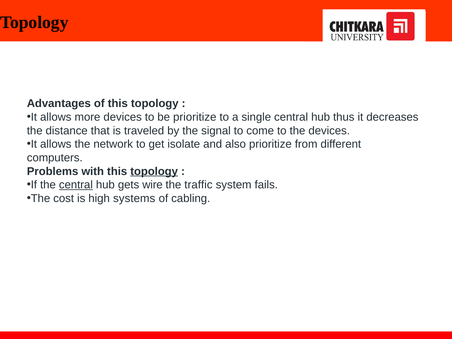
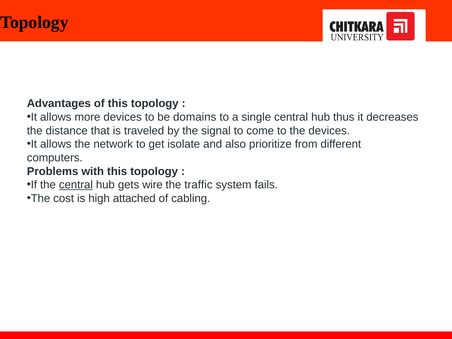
be prioritize: prioritize -> domains
topology at (154, 171) underline: present -> none
systems: systems -> attached
